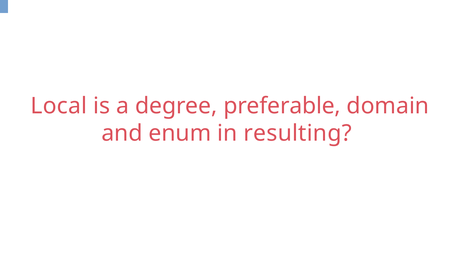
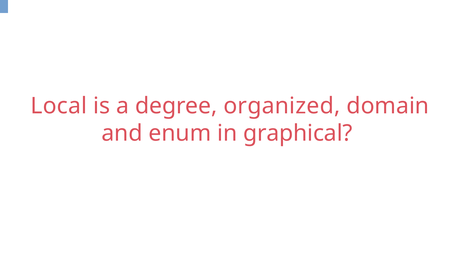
preferable: preferable -> organized
resulting: resulting -> graphical
